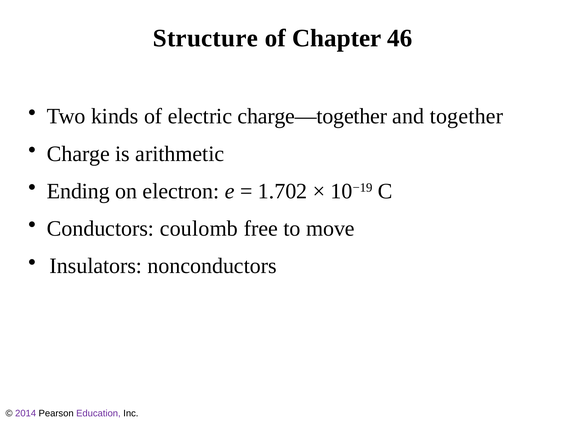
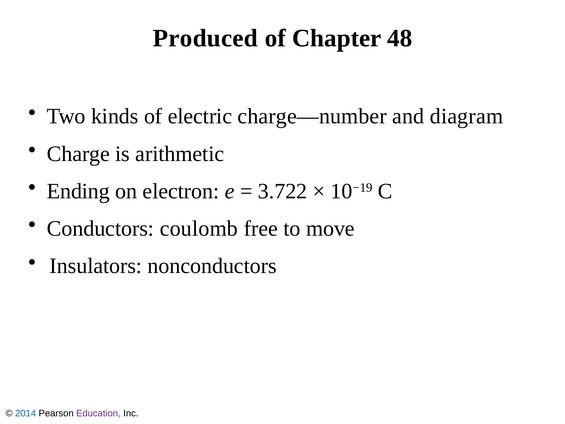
Structure: Structure -> Produced
46: 46 -> 48
charge—together: charge—together -> charge—number
together: together -> diagram
1.702: 1.702 -> 3.722
2014 colour: purple -> blue
